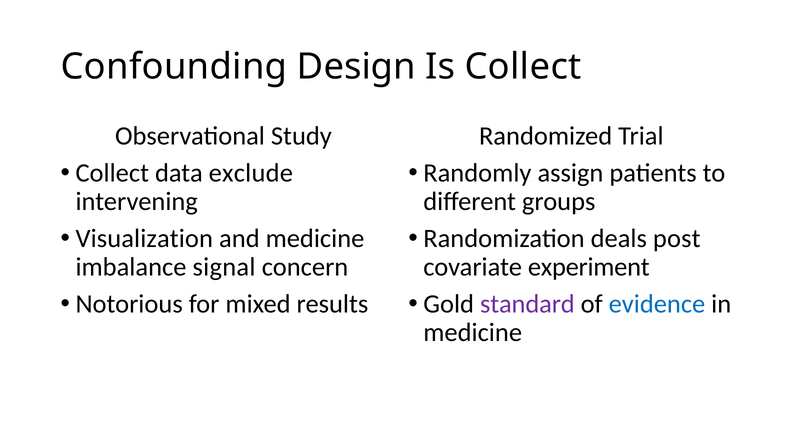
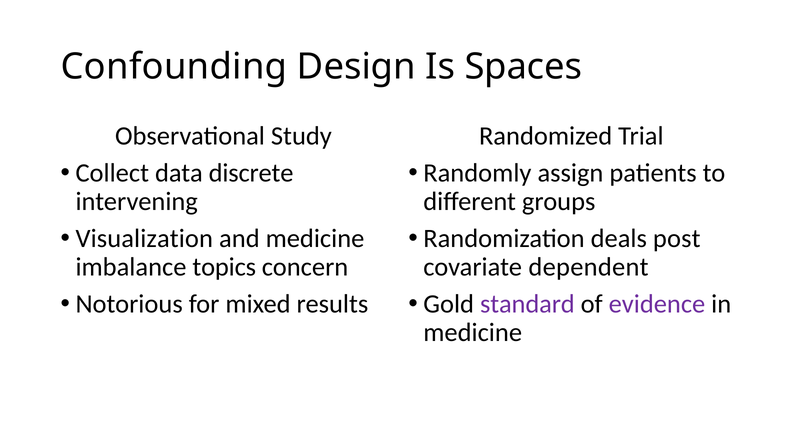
Is Collect: Collect -> Spaces
exclude: exclude -> discrete
signal: signal -> topics
experiment: experiment -> dependent
evidence colour: blue -> purple
